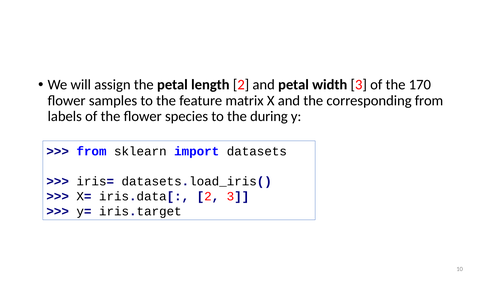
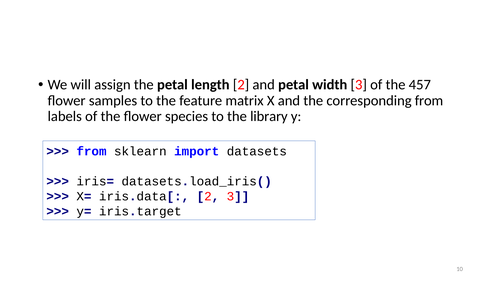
170: 170 -> 457
during: during -> library
